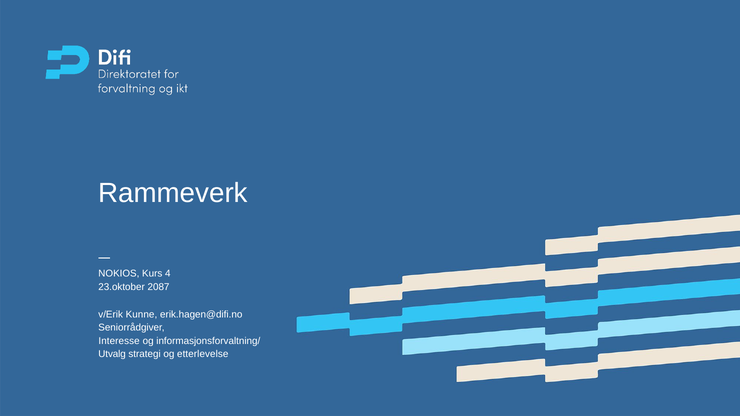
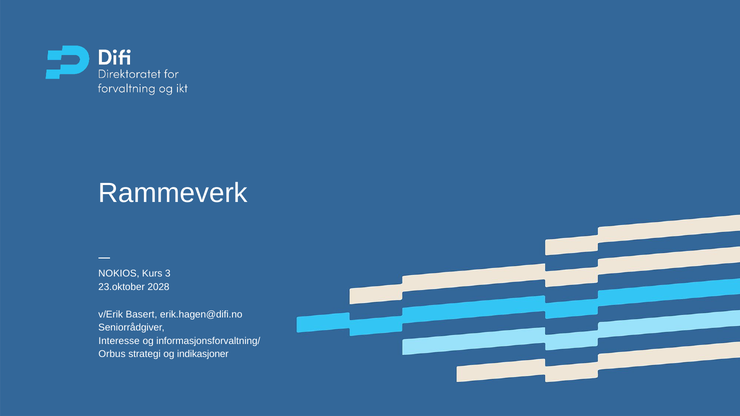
4: 4 -> 3
2087: 2087 -> 2028
Kunne: Kunne -> Basert
Utvalg: Utvalg -> Orbus
etterlevelse: etterlevelse -> indikasjoner
